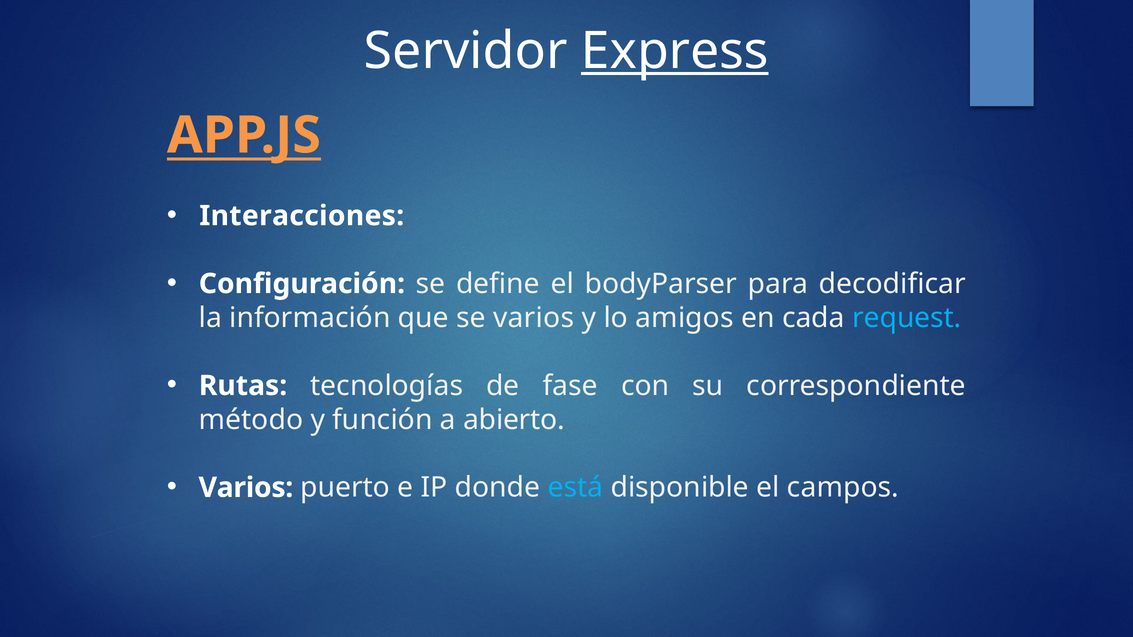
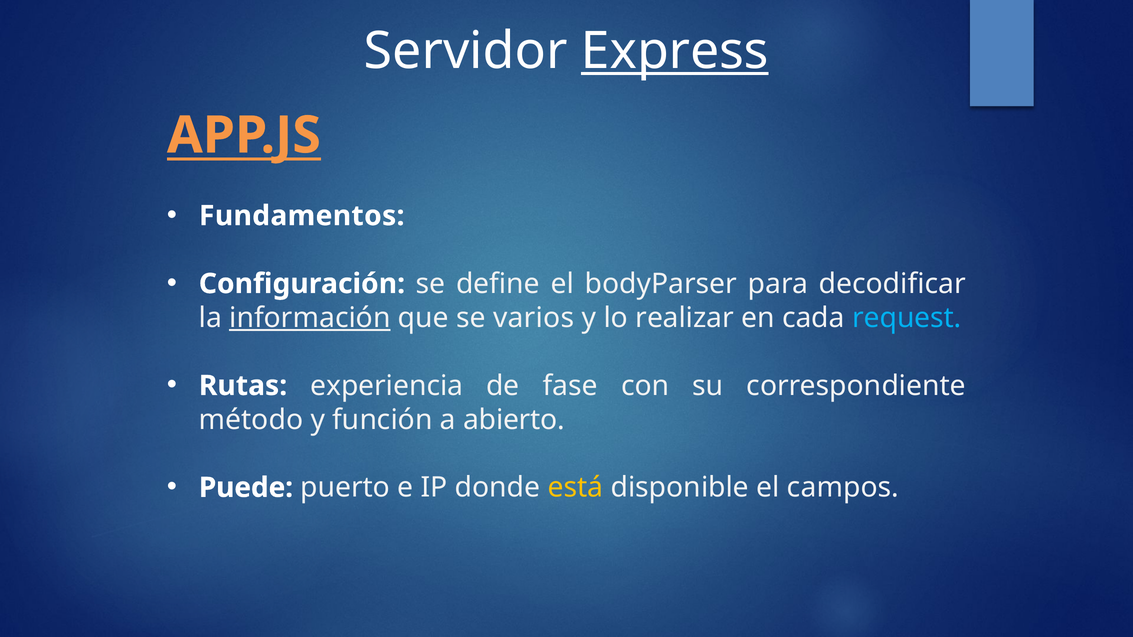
Interacciones: Interacciones -> Fundamentos
información underline: none -> present
amigos: amigos -> realizar
tecnologías: tecnologías -> experiencia
Varios at (246, 488): Varios -> Puede
está colour: light blue -> yellow
